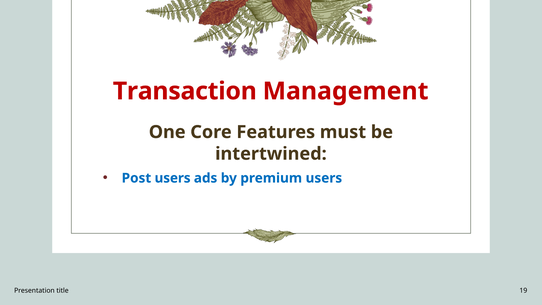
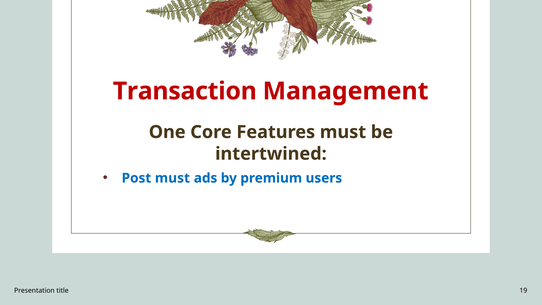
Post users: users -> must
